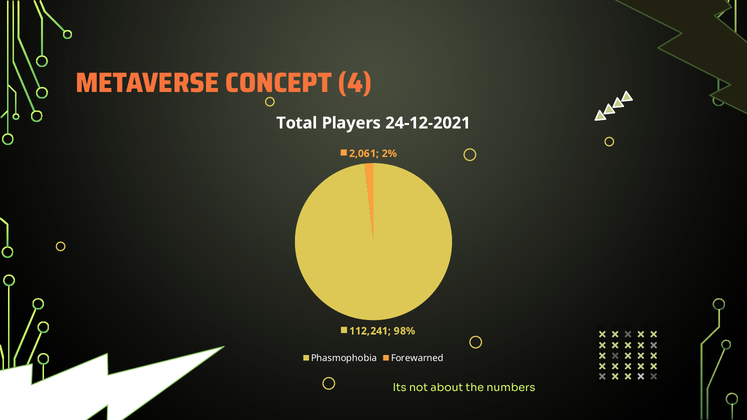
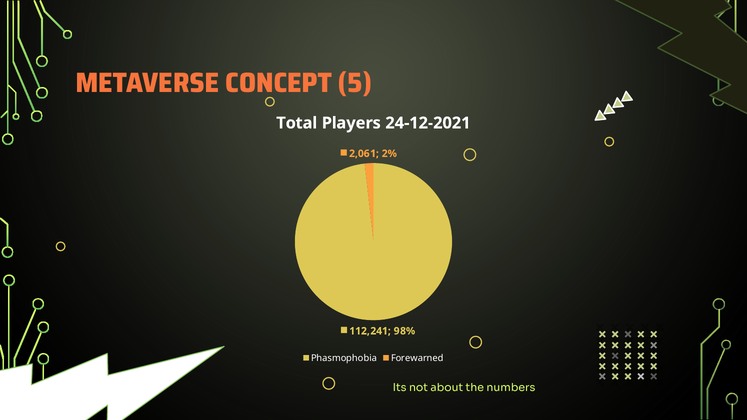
4: 4 -> 5
